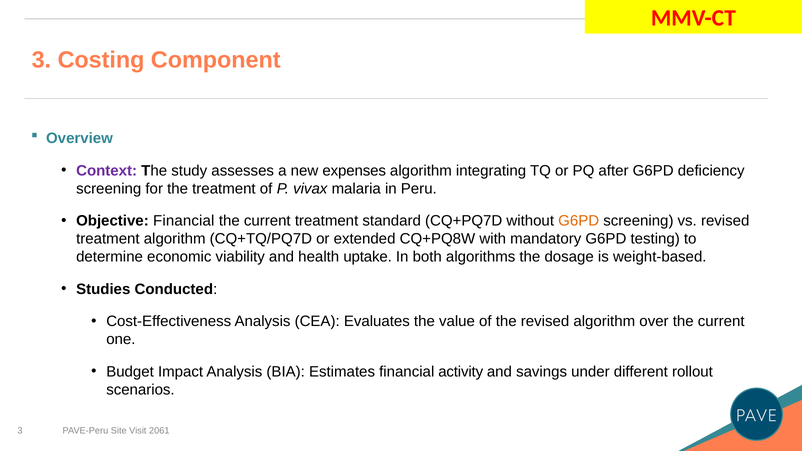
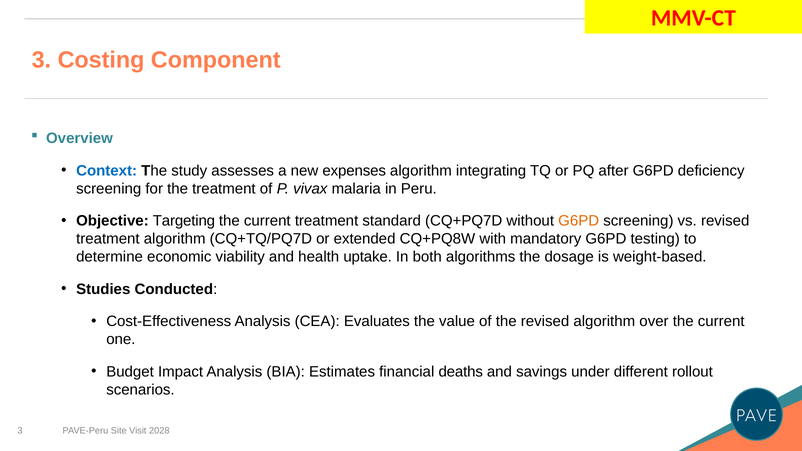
Context colour: purple -> blue
Objective Financial: Financial -> Targeting
activity: activity -> deaths
2061: 2061 -> 2028
